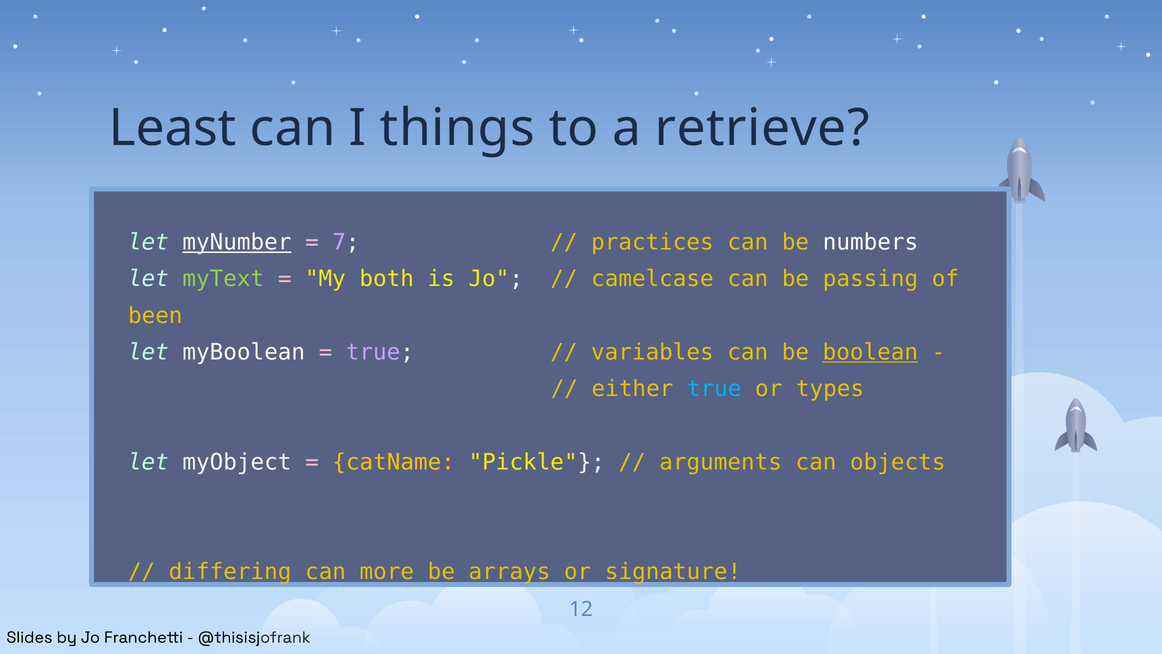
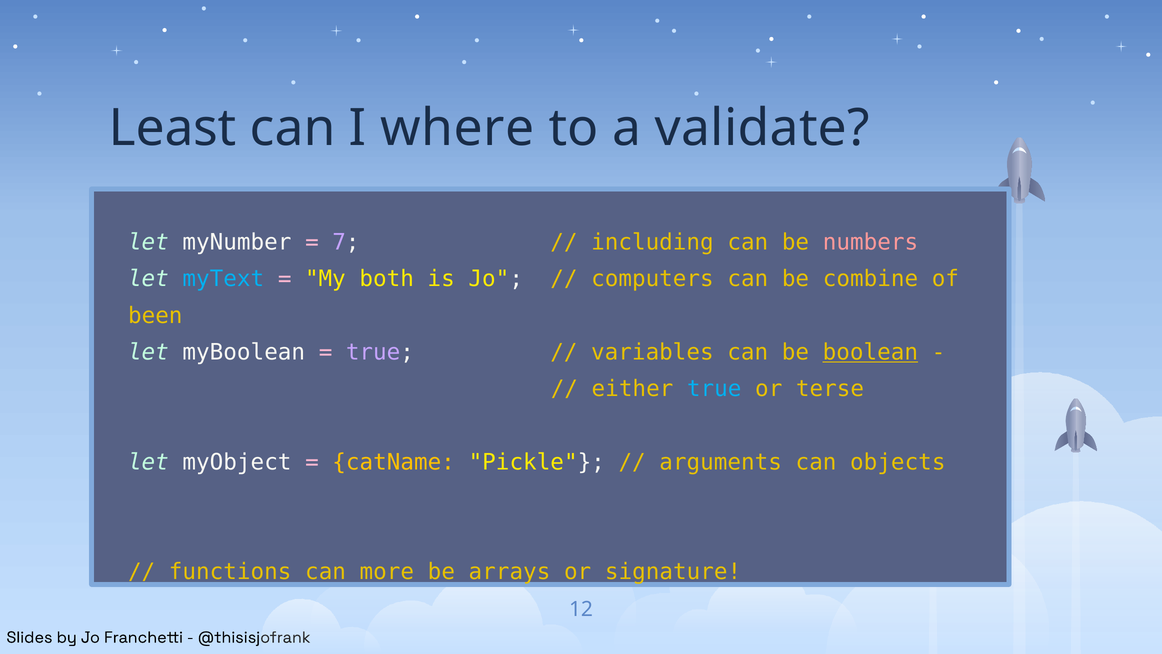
things: things -> where
retrieve: retrieve -> validate
myNumber underline: present -> none
practices: practices -> including
numbers colour: white -> pink
myText colour: light green -> light blue
camelcase: camelcase -> computers
passing: passing -> combine
types: types -> terse
differing: differing -> functions
